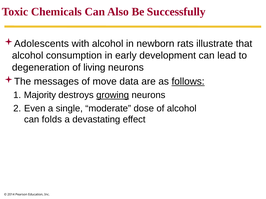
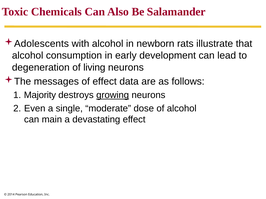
Successfully: Successfully -> Salamander
of move: move -> effect
follows underline: present -> none
folds: folds -> main
